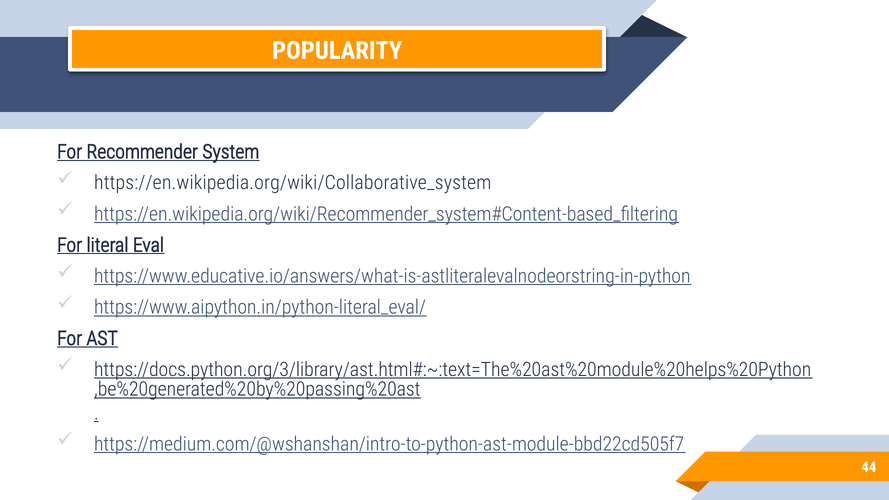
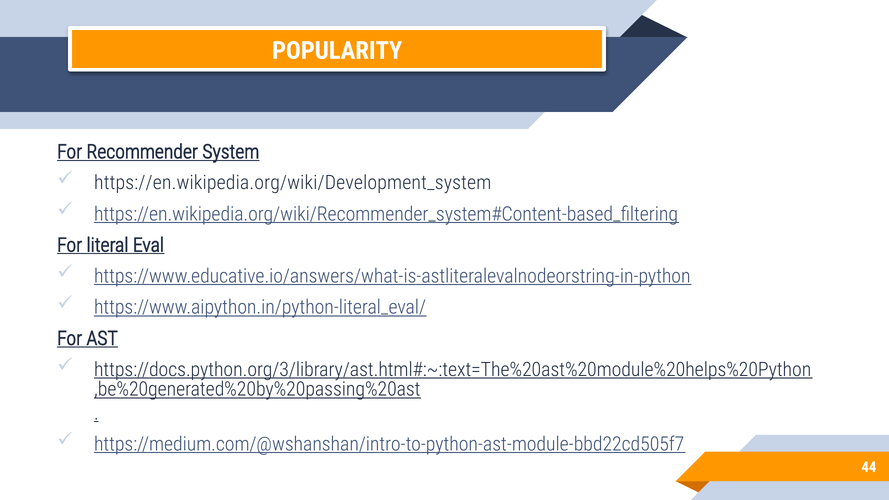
https://en.wikipedia.org/wiki/Collaborative_system: https://en.wikipedia.org/wiki/Collaborative_system -> https://en.wikipedia.org/wiki/Development_system
